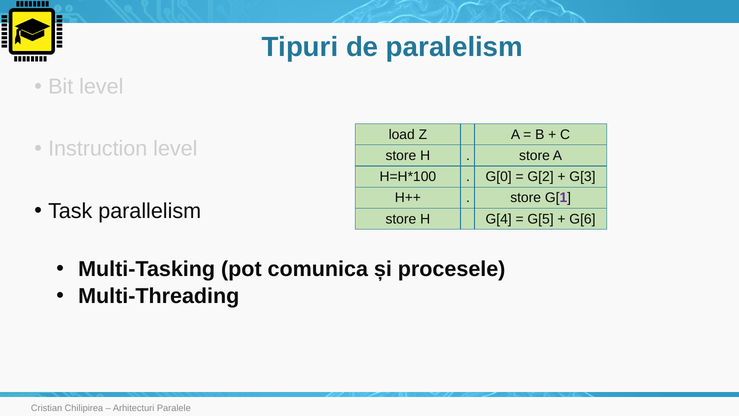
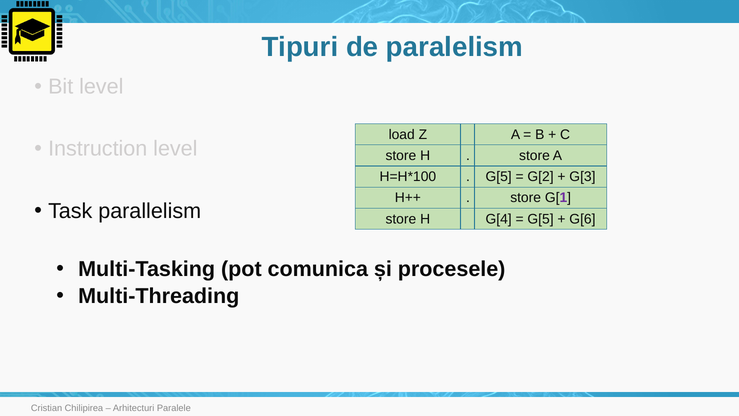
G[0 at (499, 177): G[0 -> G[5
